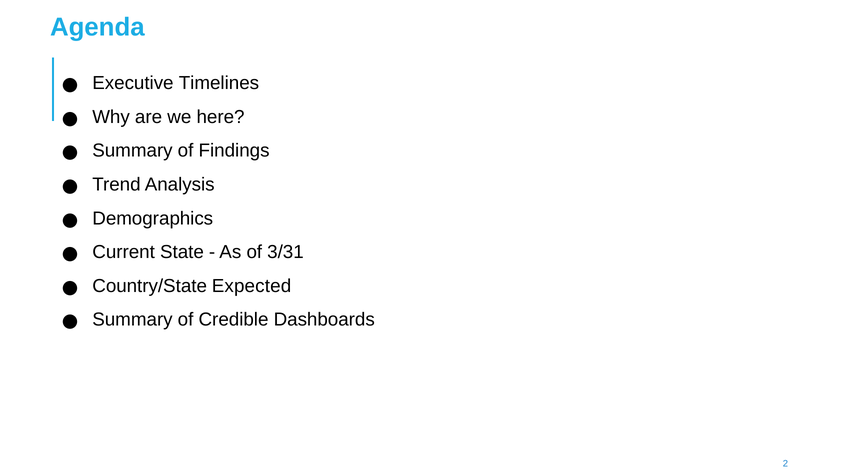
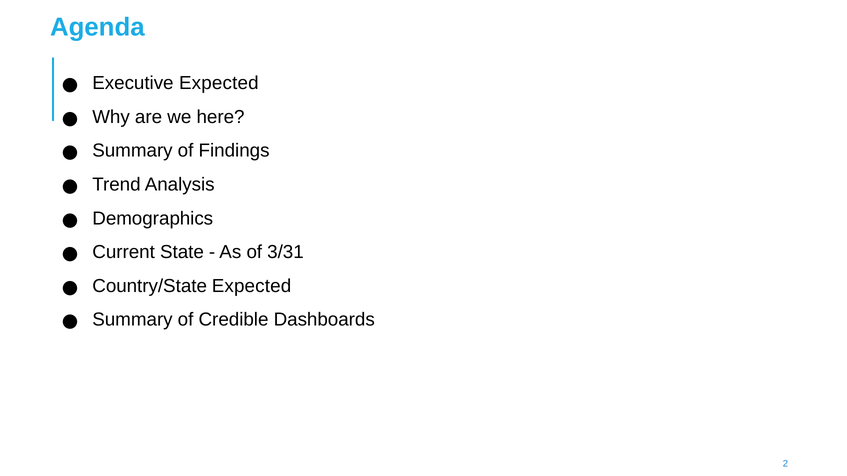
Executive Timelines: Timelines -> Expected
